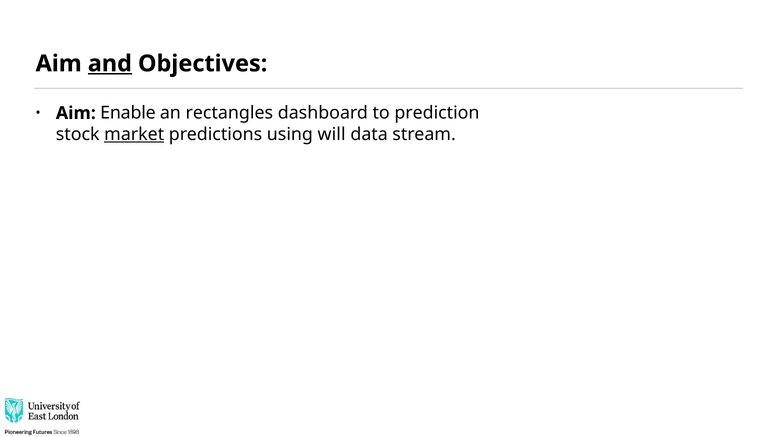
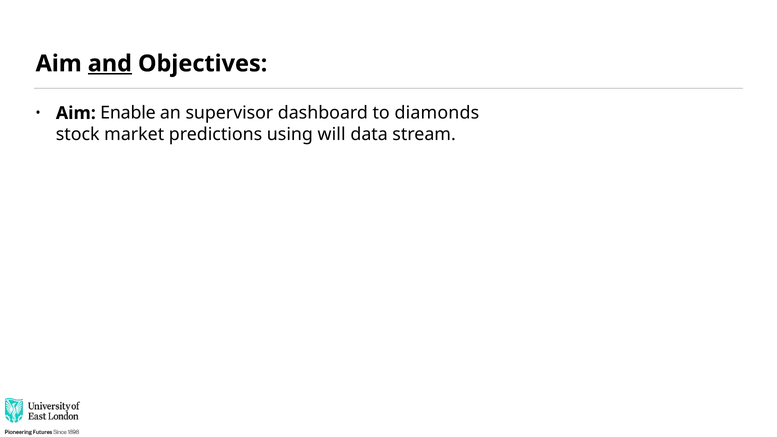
rectangles: rectangles -> supervisor
prediction: prediction -> diamonds
market underline: present -> none
